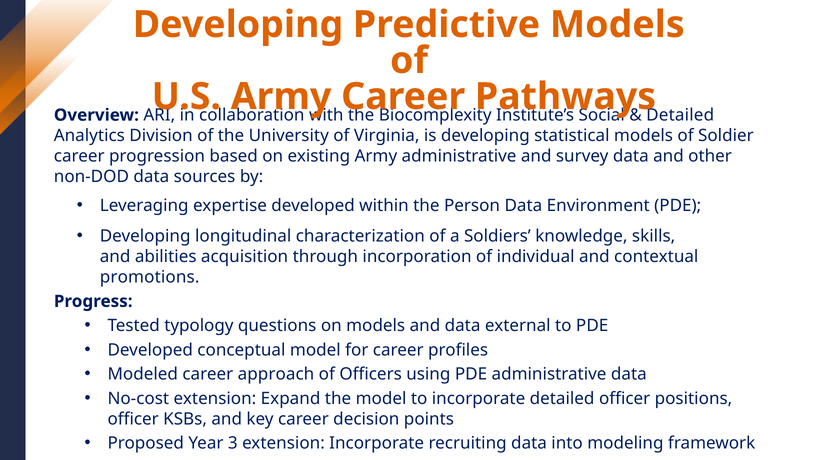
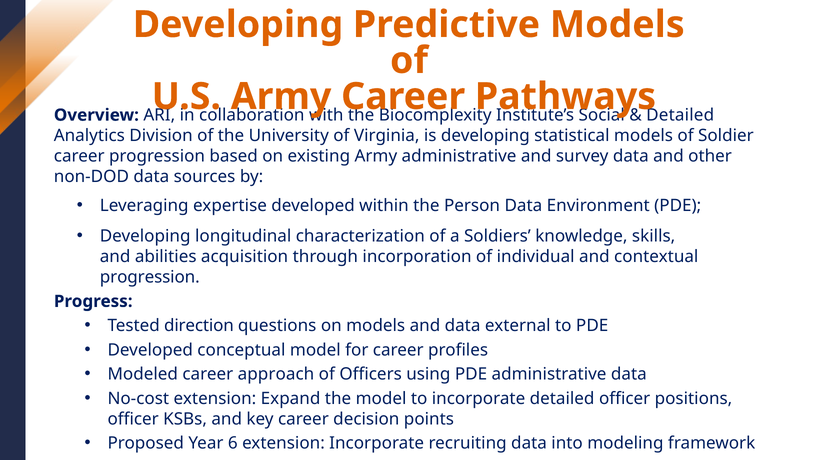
promotions at (150, 277): promotions -> progression
typology: typology -> direction
3: 3 -> 6
